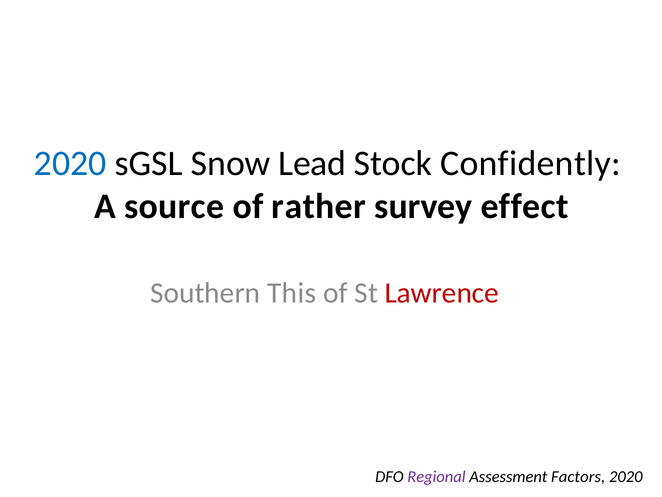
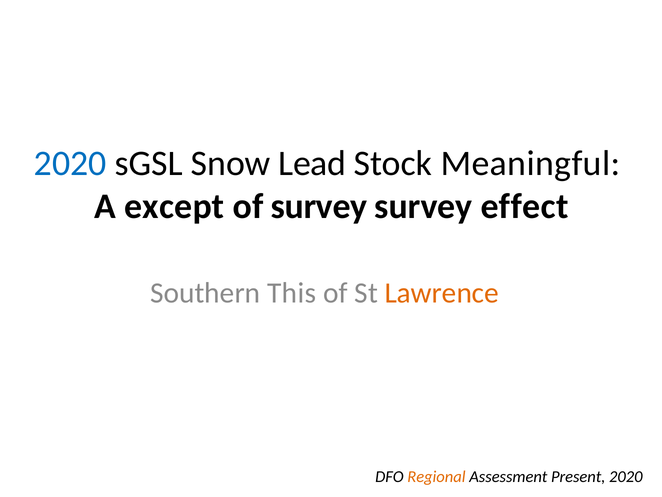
Confidently: Confidently -> Meaningful
source: source -> except
of rather: rather -> survey
Lawrence colour: red -> orange
Regional colour: purple -> orange
Factors: Factors -> Present
